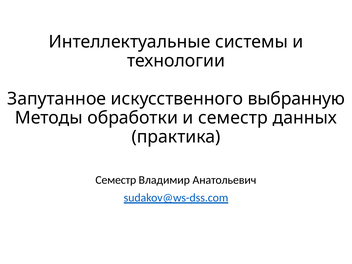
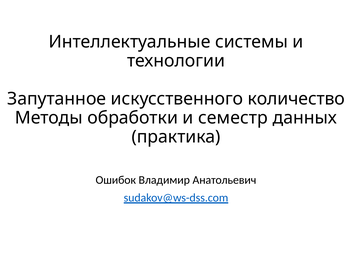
выбранную: выбранную -> количество
Семестр at (116, 180): Семестр -> Ошибок
